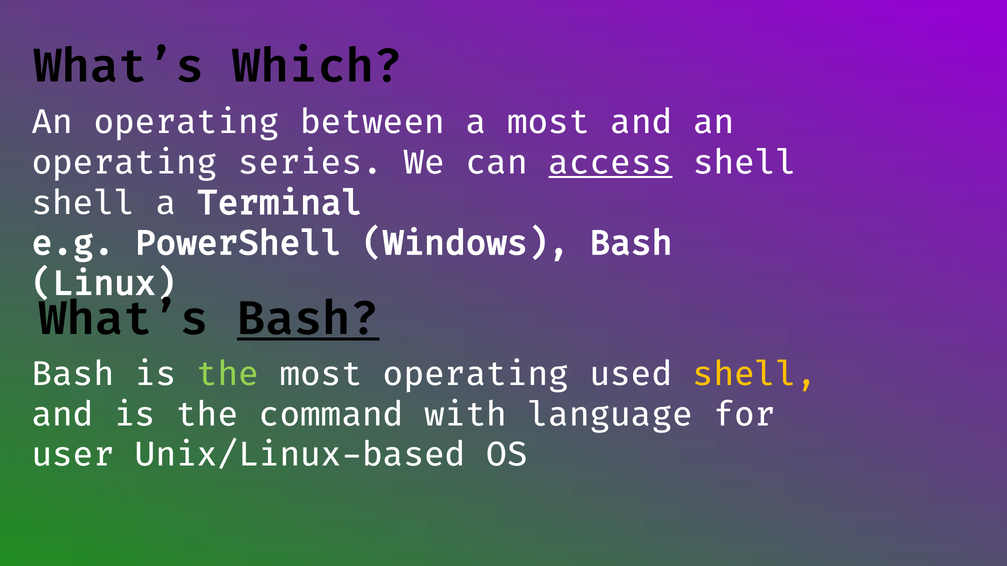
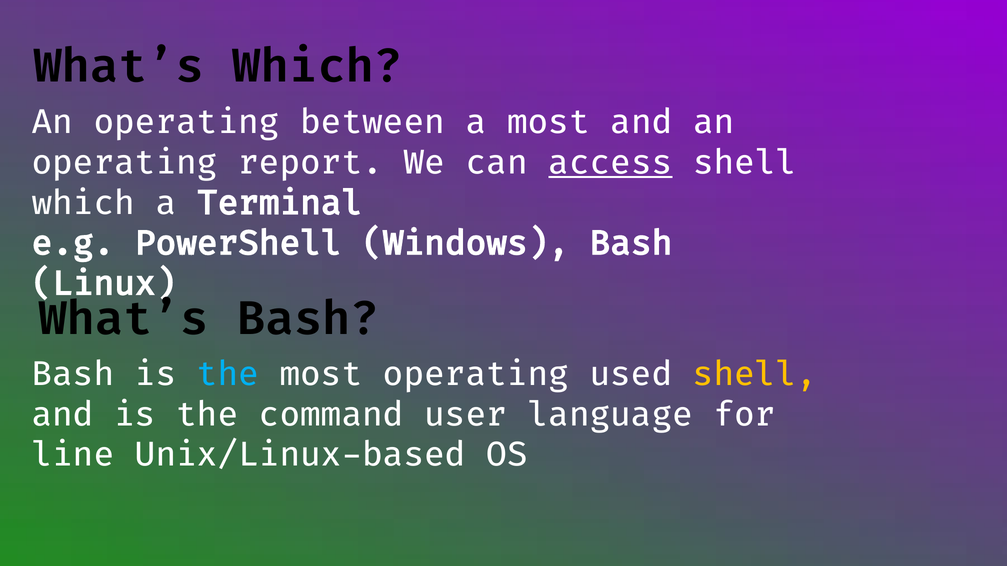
series: series -> report
shell at (83, 203): shell -> which
Bash at (308, 319) underline: present -> none
the at (228, 375) colour: light green -> light blue
with: with -> user
user: user -> line
